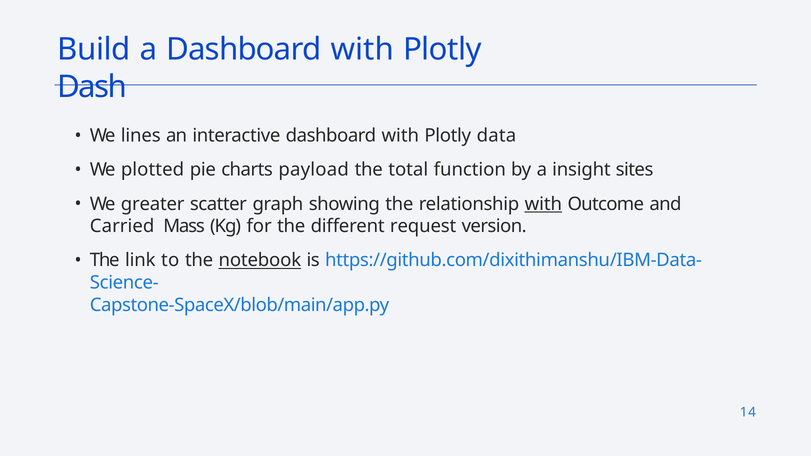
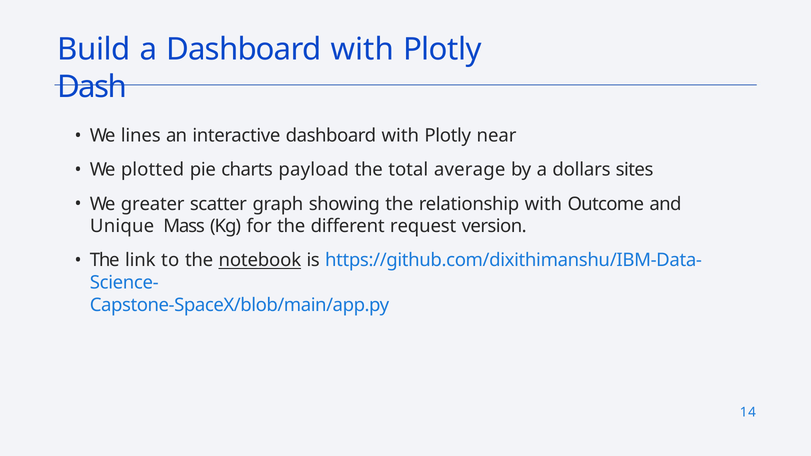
data: data -> near
function: function -> average
insight: insight -> dollars
with at (543, 204) underline: present -> none
Carried: Carried -> Unique
